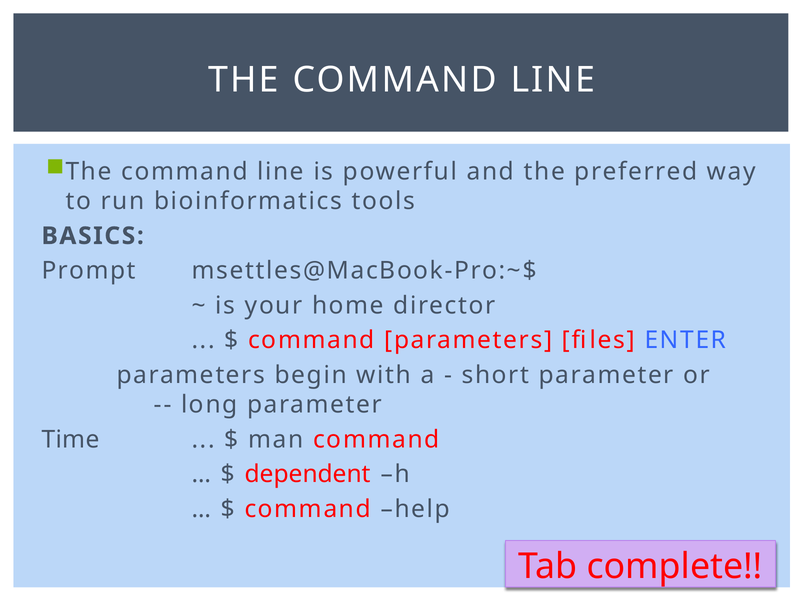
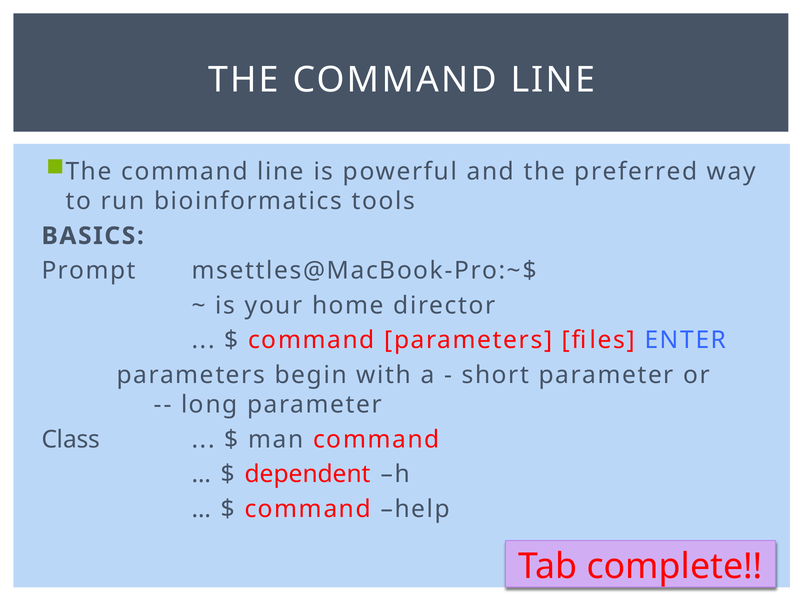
Time: Time -> Class
